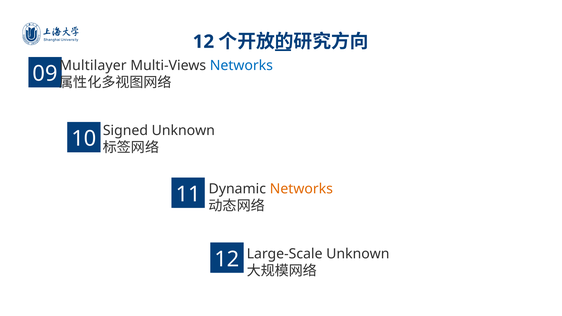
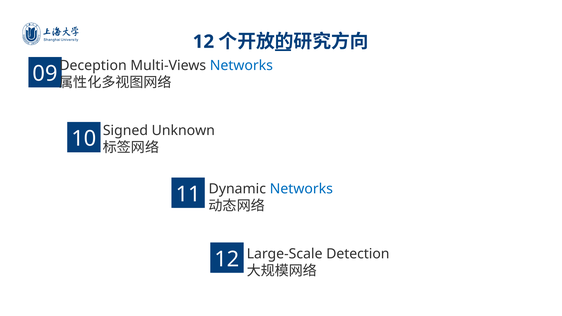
Multilayer: Multilayer -> Deception
Networks at (301, 189) colour: orange -> blue
Large-Scale Unknown: Unknown -> Detection
